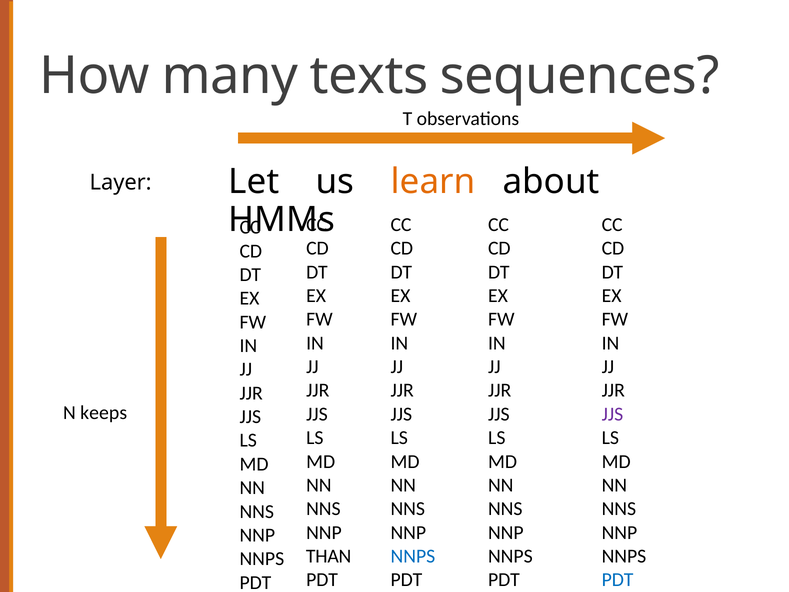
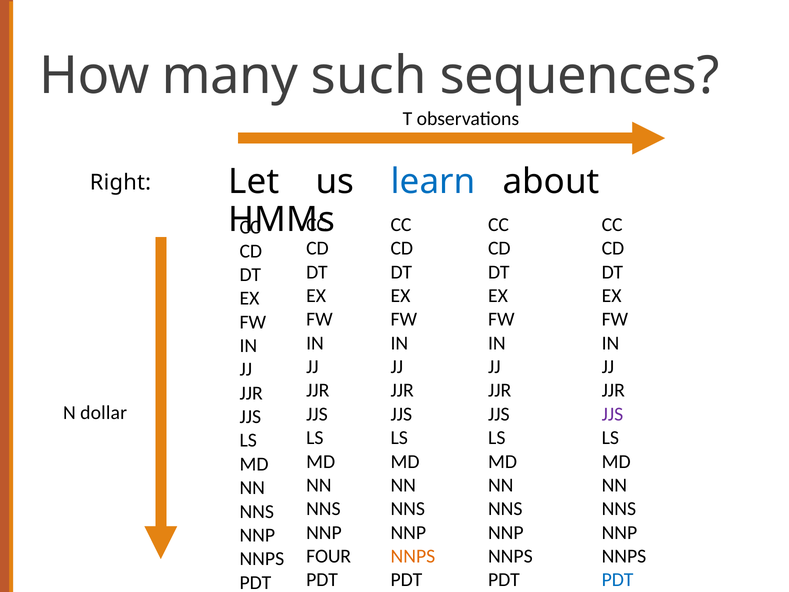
texts: texts -> such
learn colour: orange -> blue
Layer: Layer -> Right
keeps: keeps -> dollar
THAN: THAN -> FOUR
NNPS at (413, 556) colour: blue -> orange
